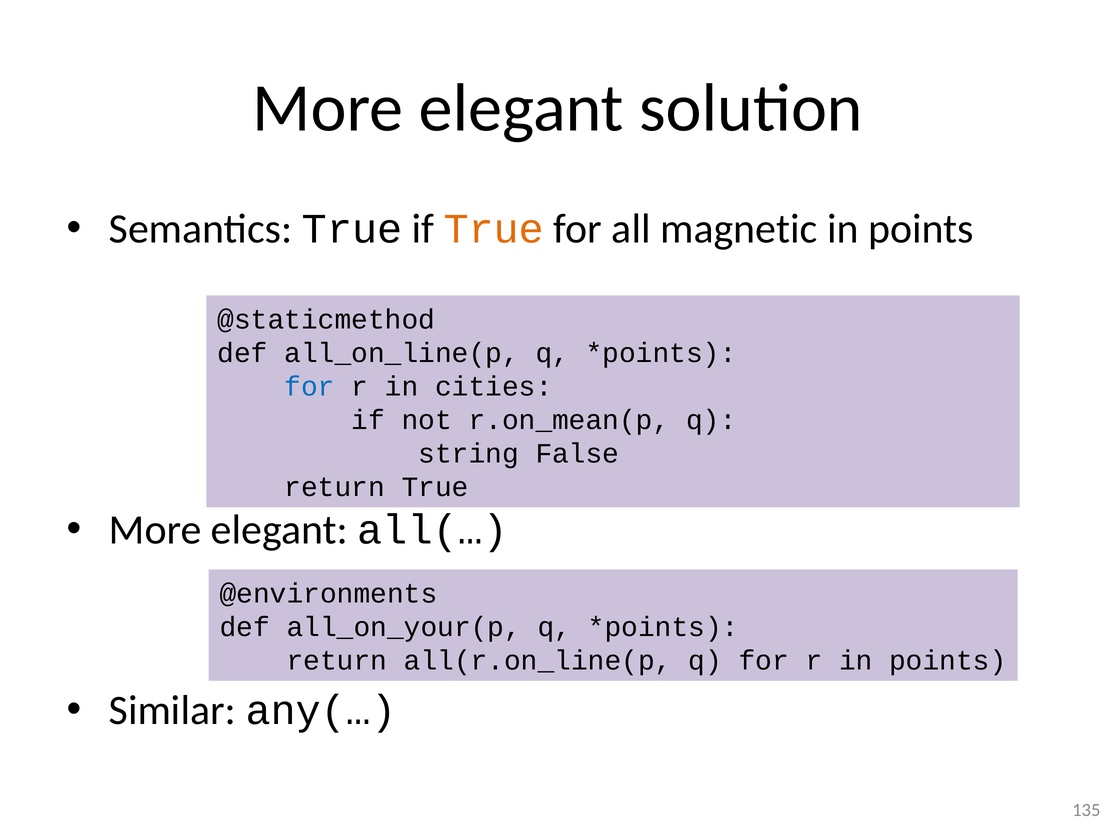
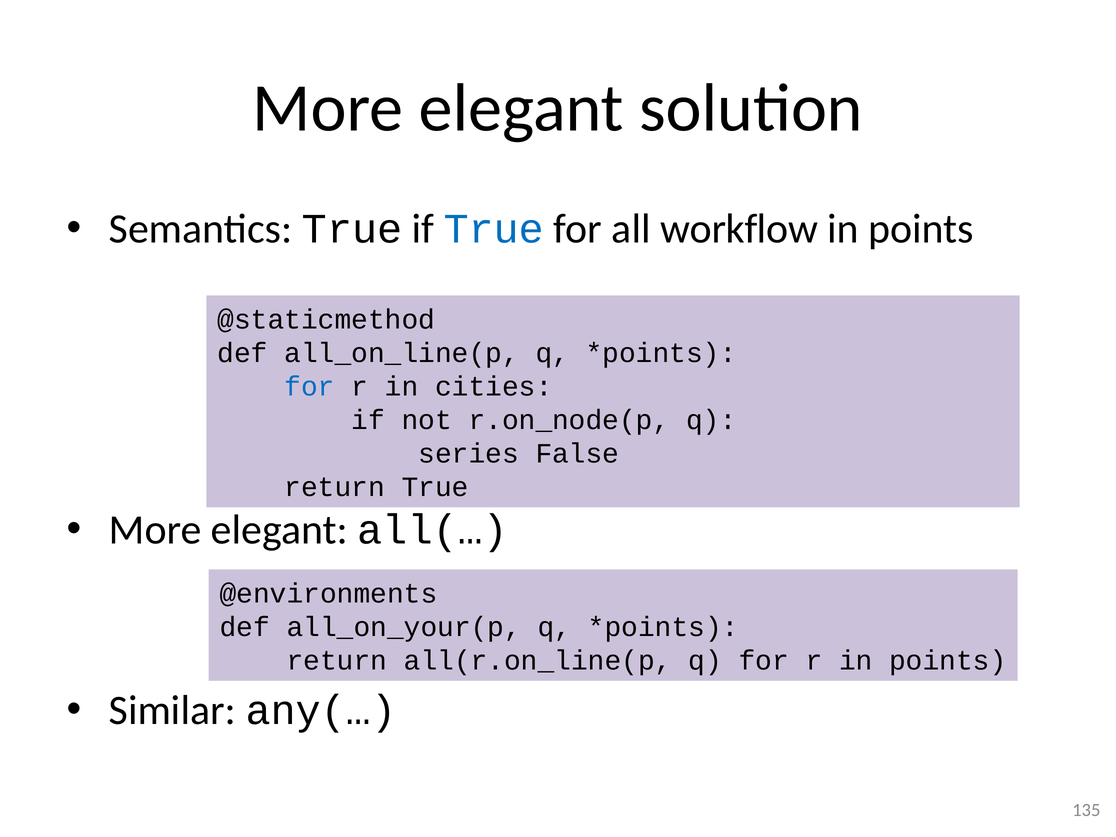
True at (494, 229) colour: orange -> blue
magnetic: magnetic -> workflow
r.on_mean(p: r.on_mean(p -> r.on_node(p
string: string -> series
